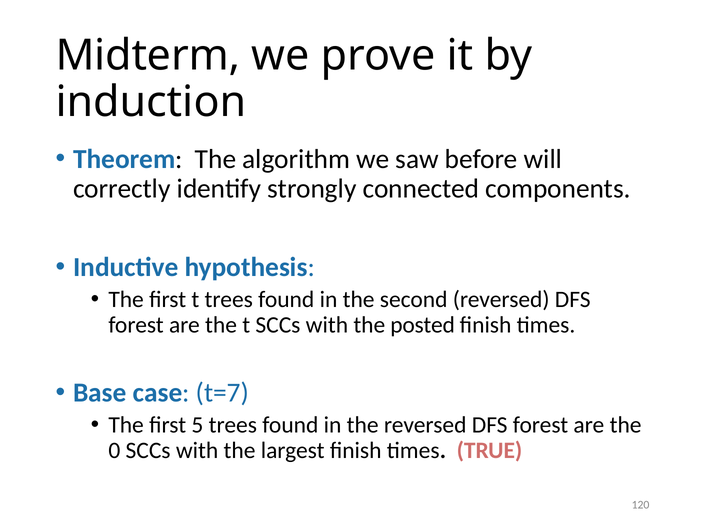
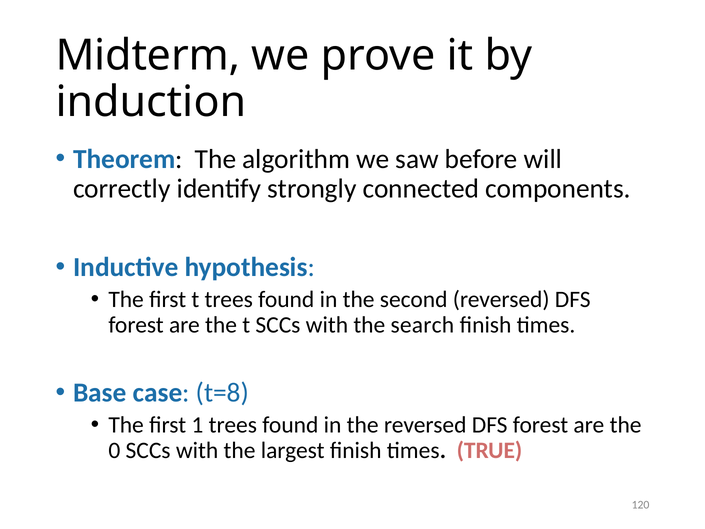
posted: posted -> search
t=7: t=7 -> t=8
5: 5 -> 1
